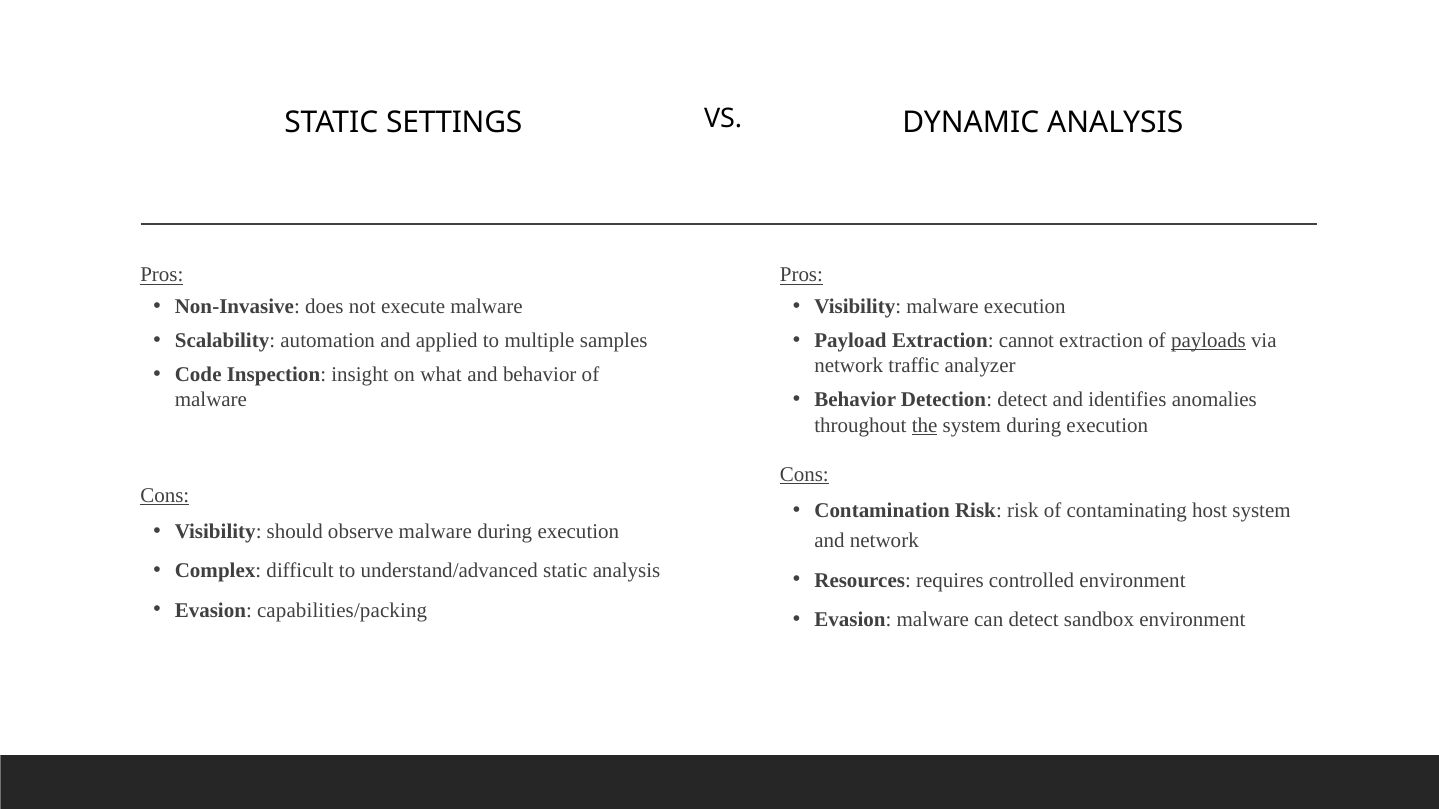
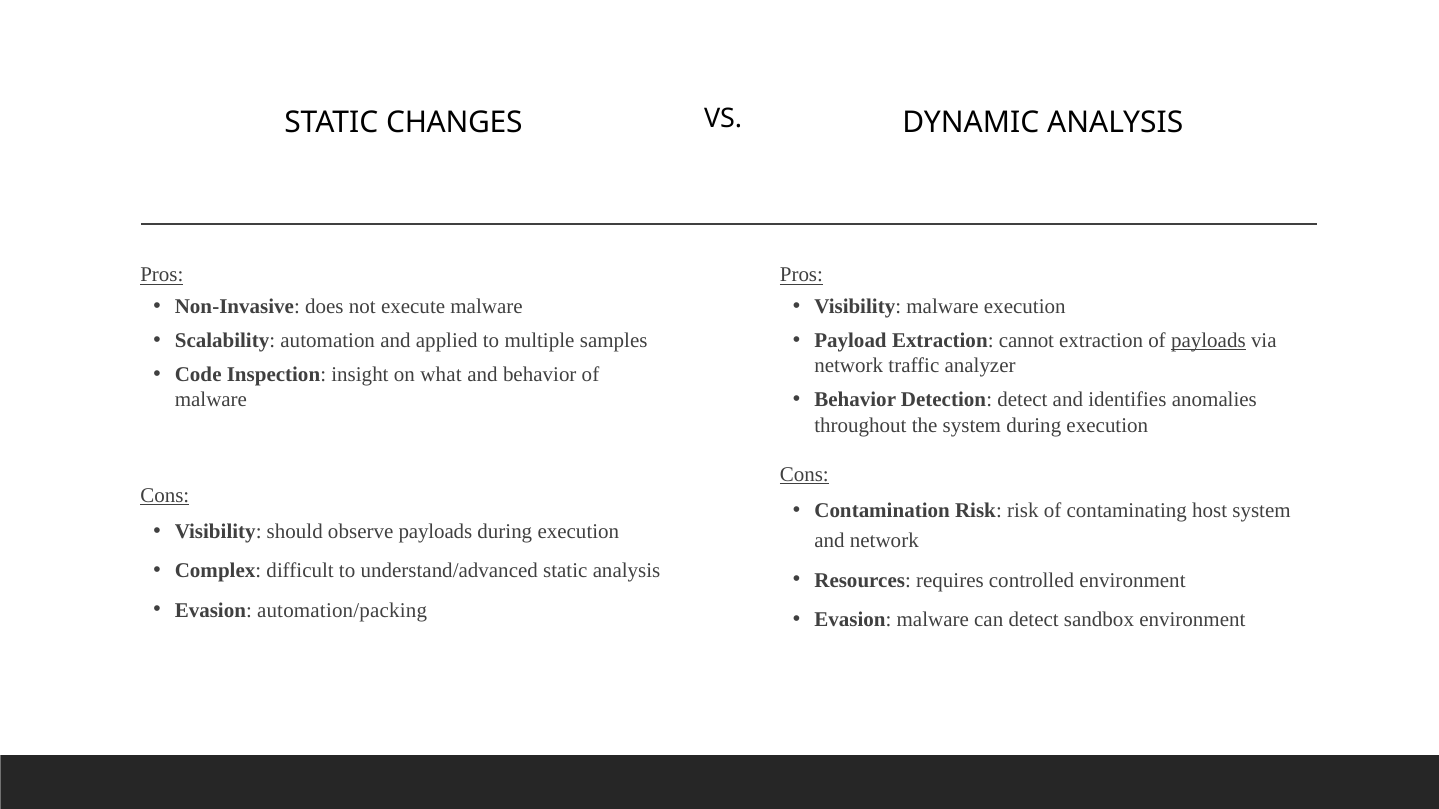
SETTINGS: SETTINGS -> CHANGES
the underline: present -> none
observe malware: malware -> payloads
capabilities/packing: capabilities/packing -> automation/packing
